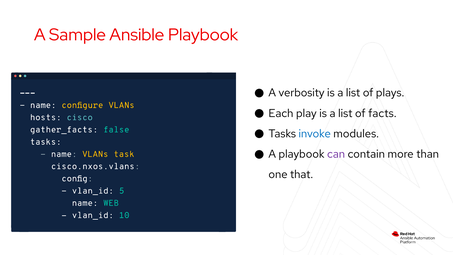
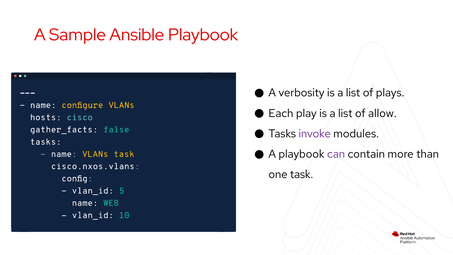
facts: facts -> allow
invoke colour: blue -> purple
one that: that -> task
